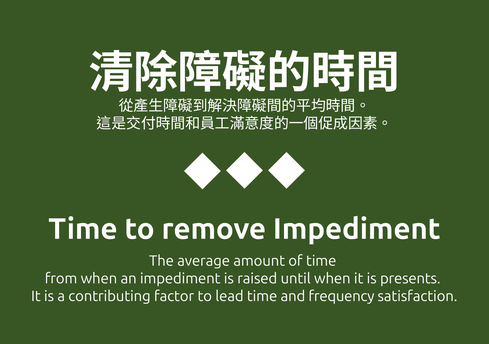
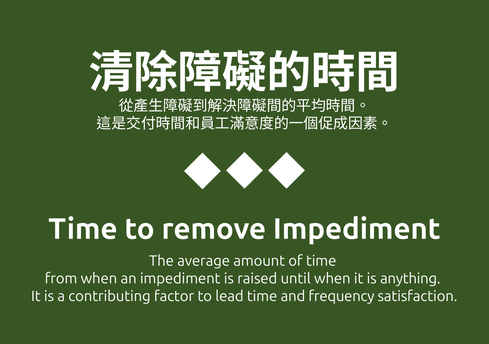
presents: presents -> anything
